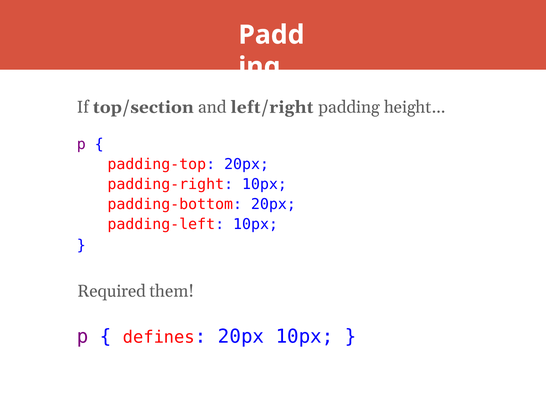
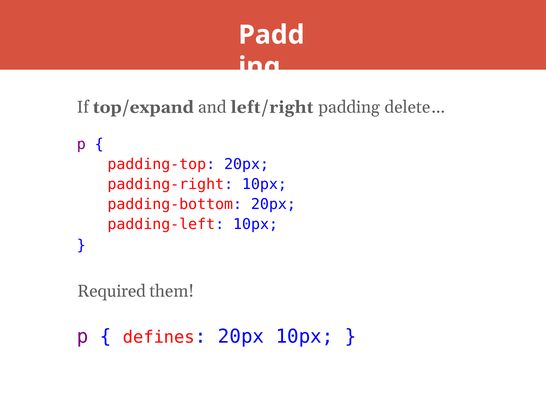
top/section: top/section -> top/expand
height…: height… -> delete…
